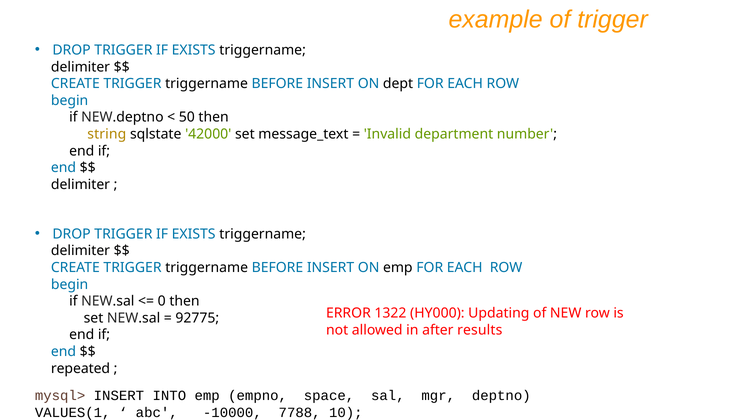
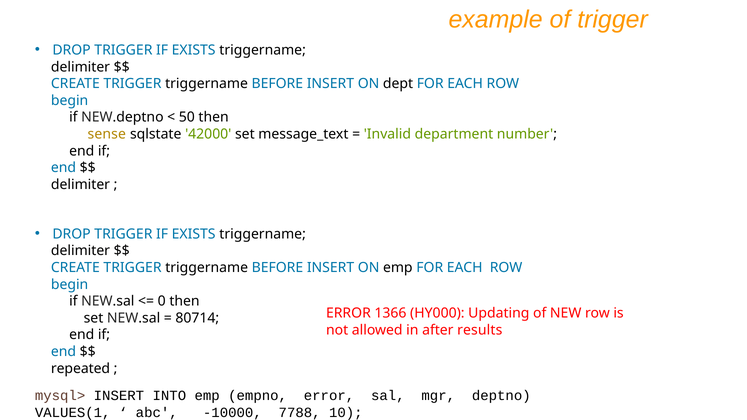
string: string -> sense
1322: 1322 -> 1366
92775: 92775 -> 80714
empno space: space -> error
